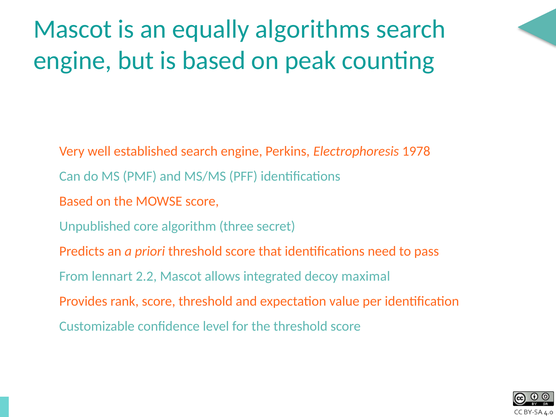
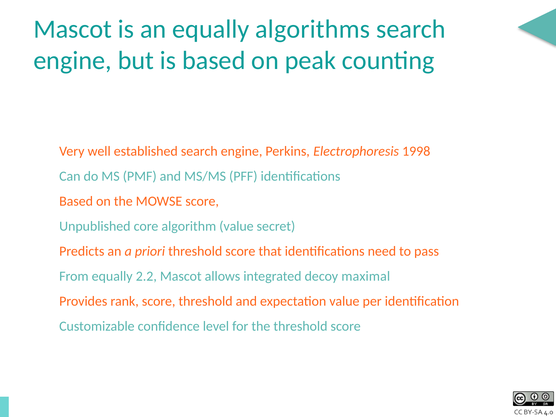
1978: 1978 -> 1998
algorithm three: three -> value
From lennart: lennart -> equally
